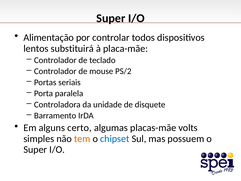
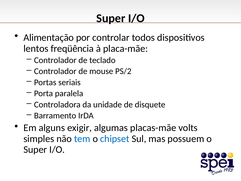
substituirá: substituirá -> freqüência
certo: certo -> exigir
tem colour: orange -> blue
